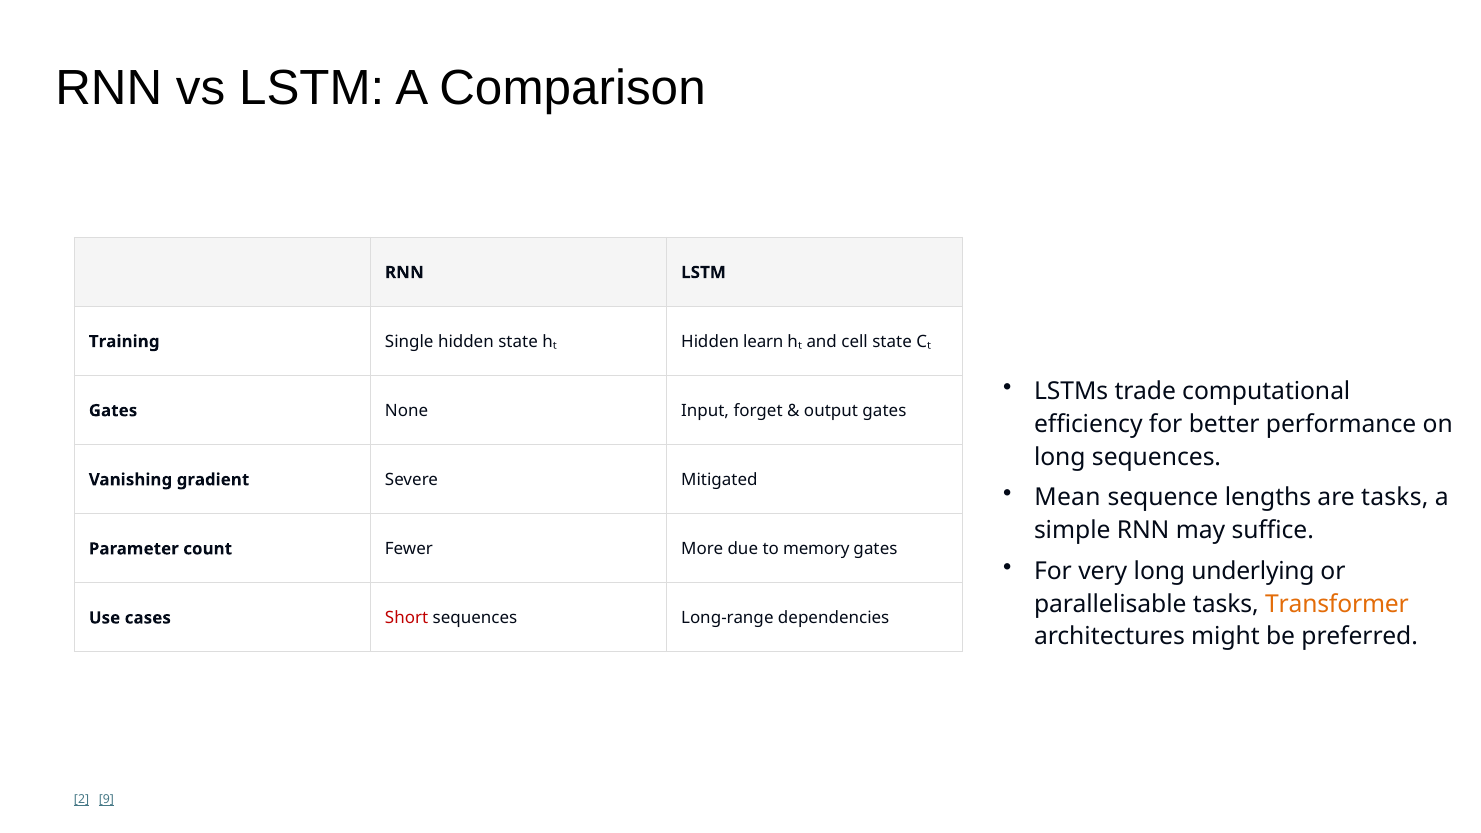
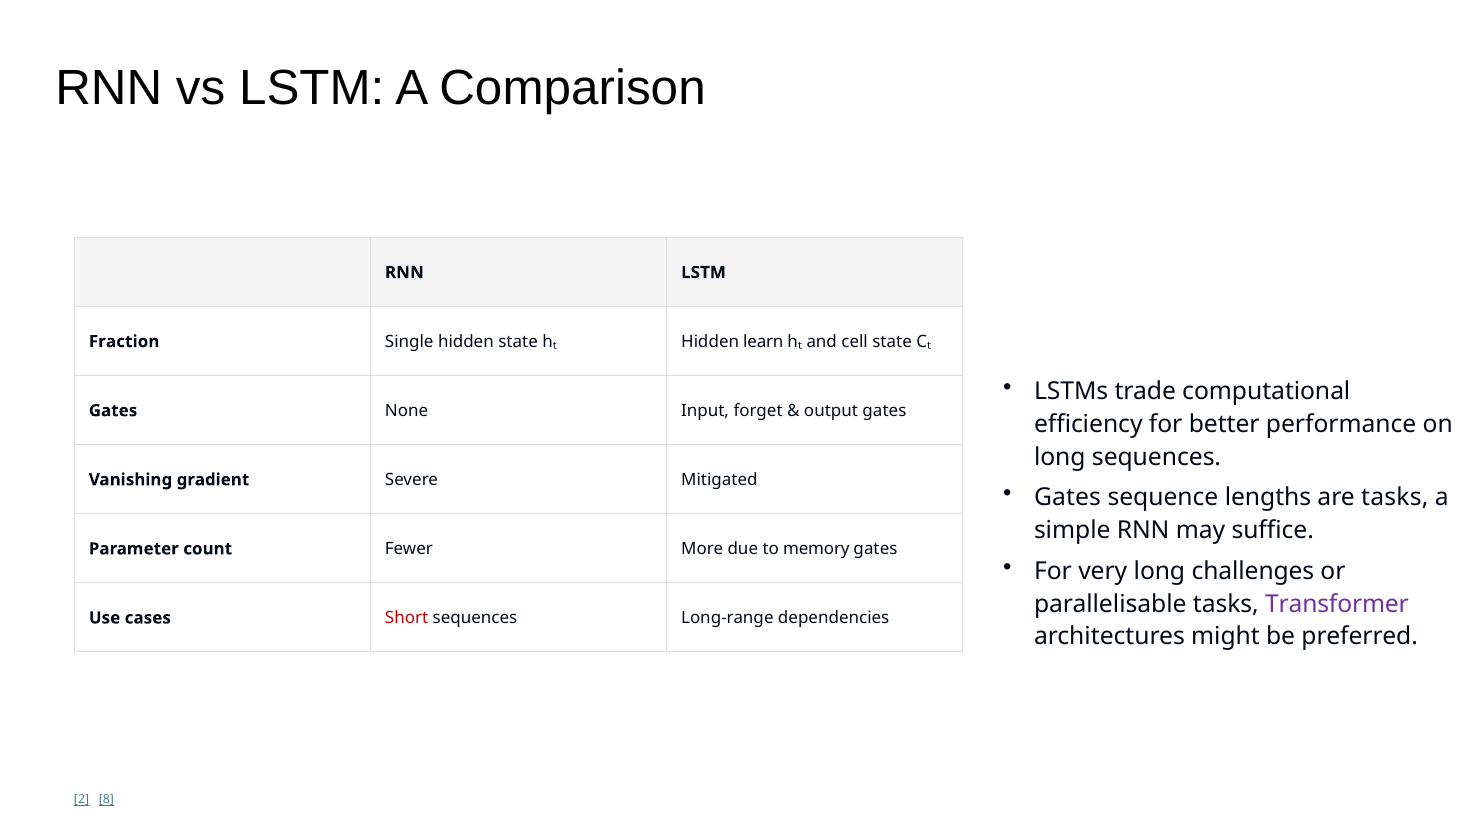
Training: Training -> Fraction
Mean at (1067, 498): Mean -> Gates
underlying: underlying -> challenges
Transformer colour: orange -> purple
9: 9 -> 8
